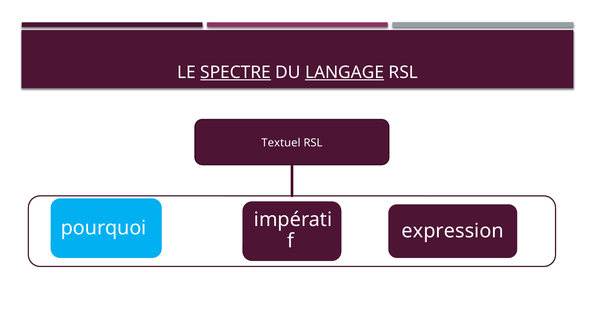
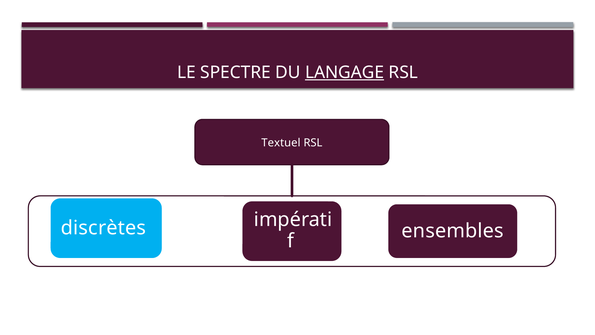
SPECTRE underline: present -> none
pourquoi: pourquoi -> discrètes
expression: expression -> ensembles
